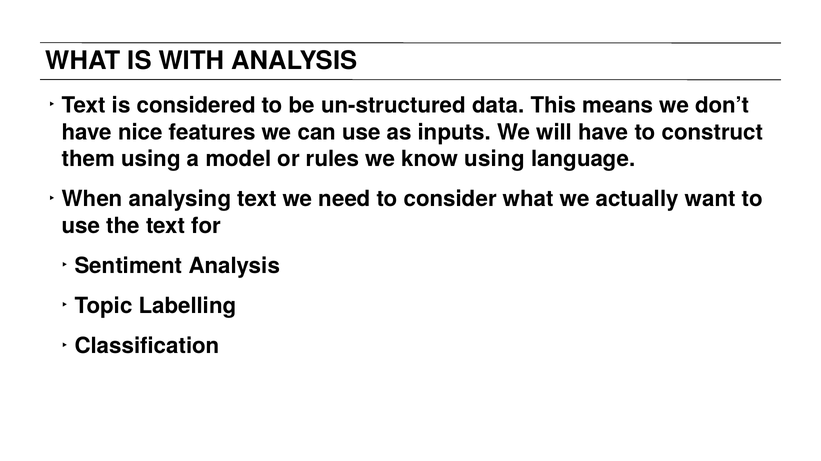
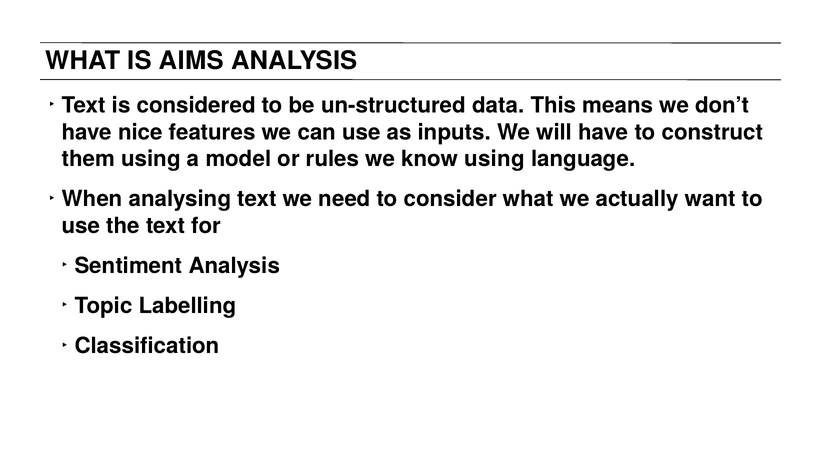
WITH: WITH -> AIMS
